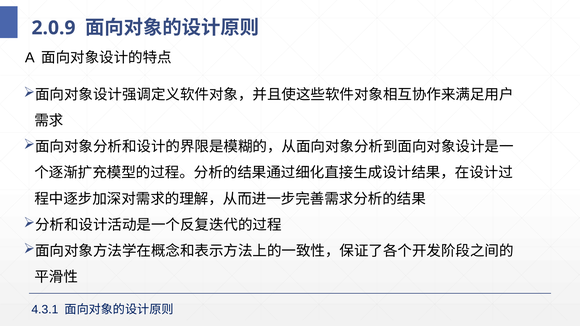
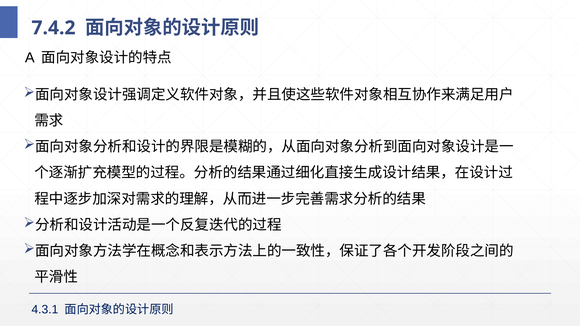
2.0.9: 2.0.9 -> 7.4.2
